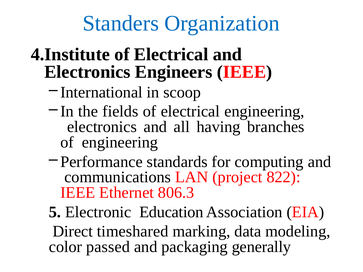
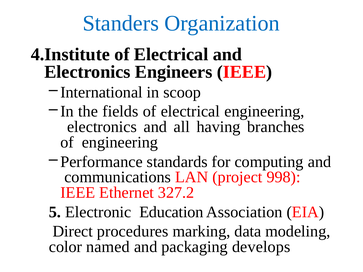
822: 822 -> 998
806.3: 806.3 -> 327.2
timeshared: timeshared -> procedures
passed: passed -> named
generally: generally -> develops
